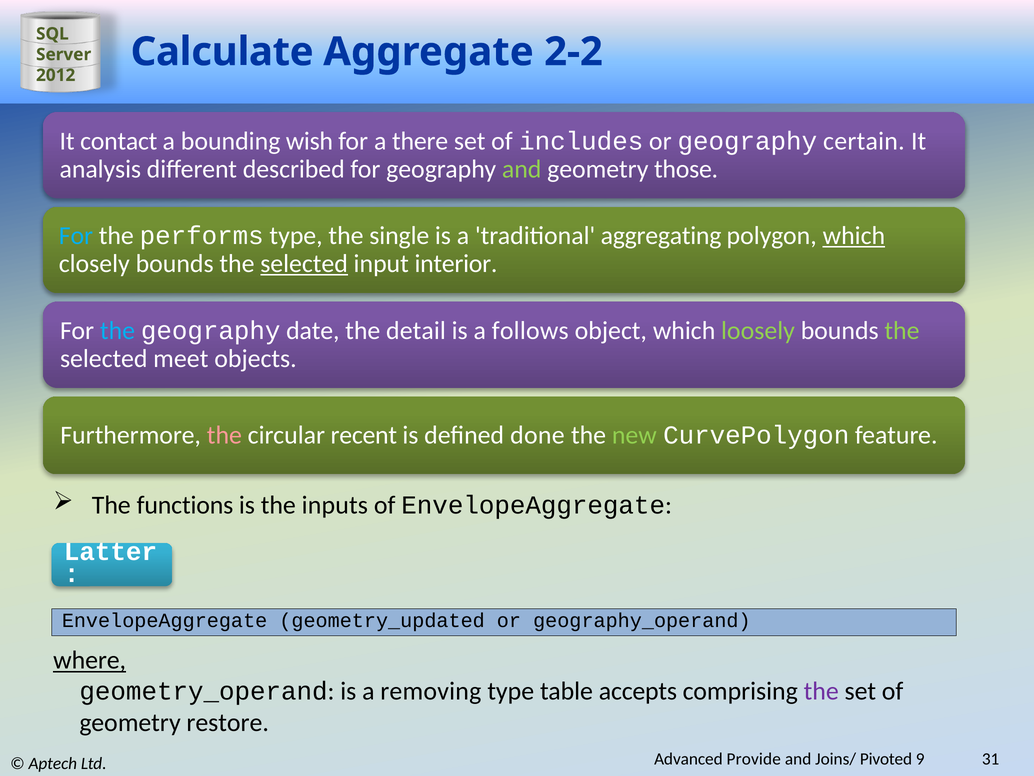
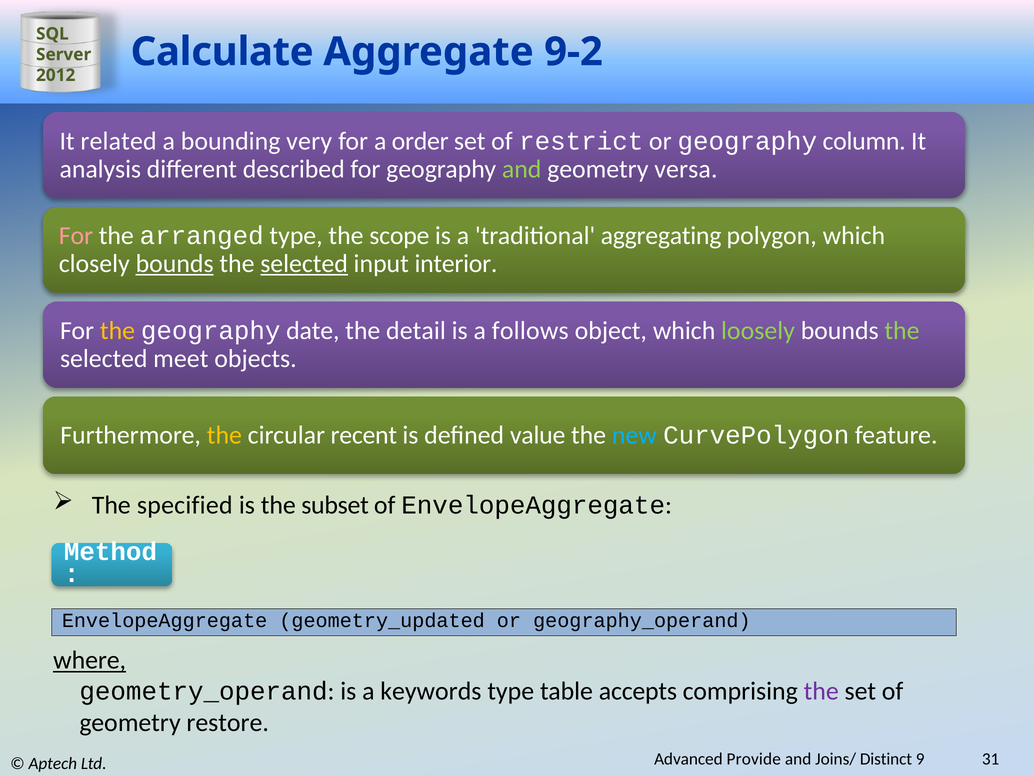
2-2: 2-2 -> 9-2
contact: contact -> related
wish: wish -> very
there: there -> order
includes: includes -> restrict
certain: certain -> column
those: those -> versa
For at (76, 235) colour: light blue -> pink
performs: performs -> arranged
single: single -> scope
which at (854, 235) underline: present -> none
bounds at (175, 263) underline: none -> present
the at (118, 331) colour: light blue -> yellow
the at (224, 435) colour: pink -> yellow
done: done -> value
new colour: light green -> light blue
functions: functions -> specified
inputs: inputs -> subset
Latter: Latter -> Method
removing: removing -> keywords
Pivoted: Pivoted -> Distinct
